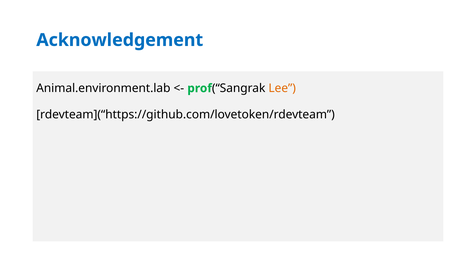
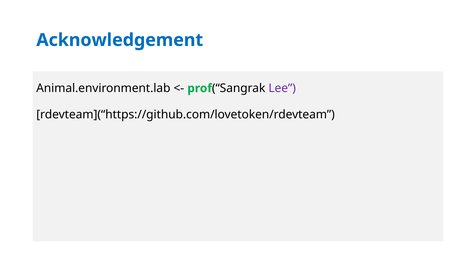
Lee colour: orange -> purple
